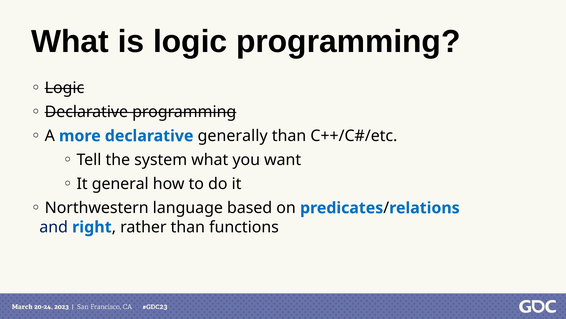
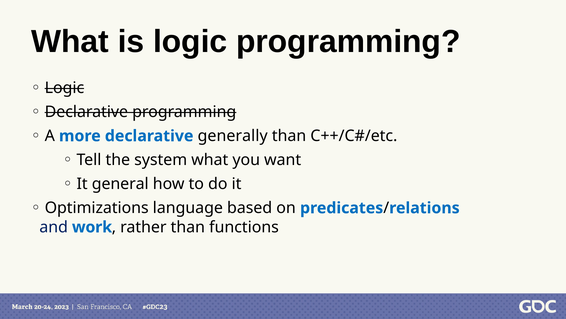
Northwestern: Northwestern -> Optimizations
right: right -> work
